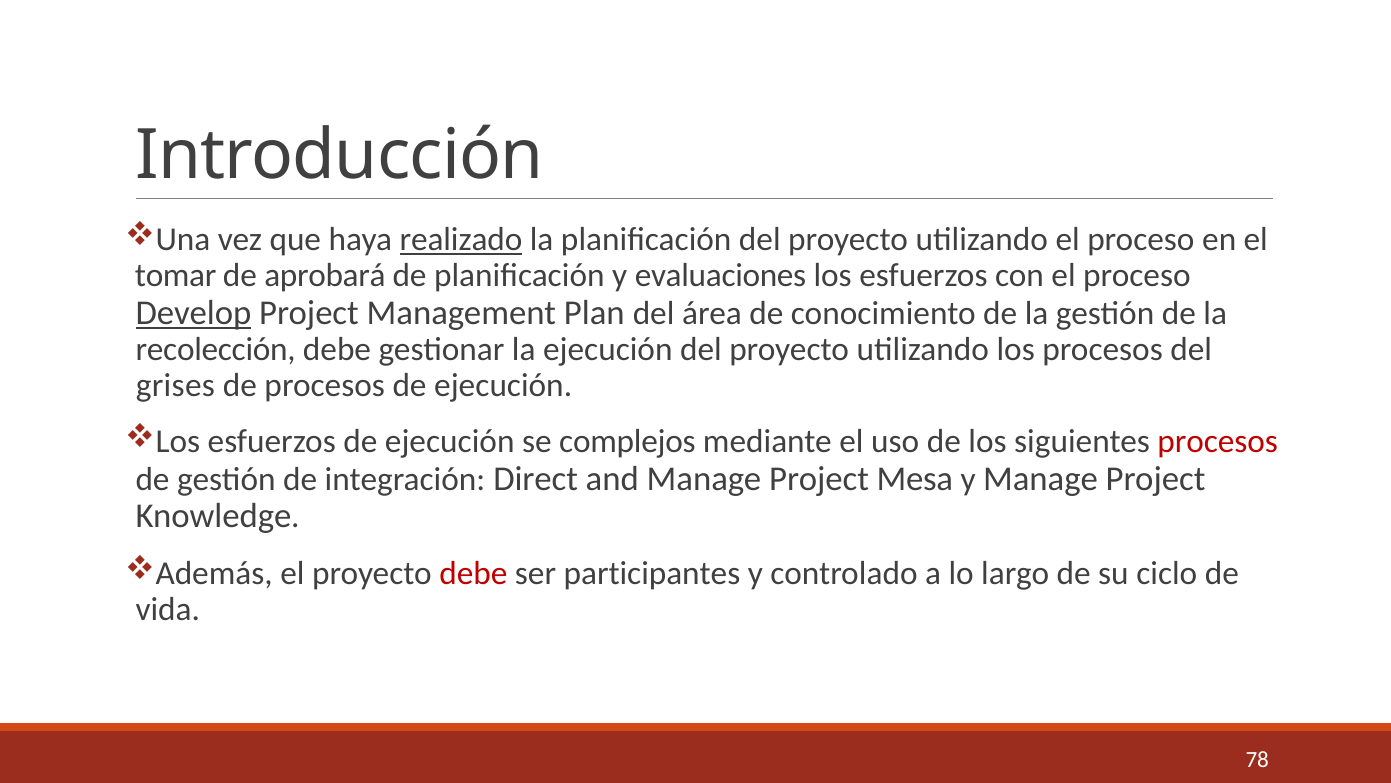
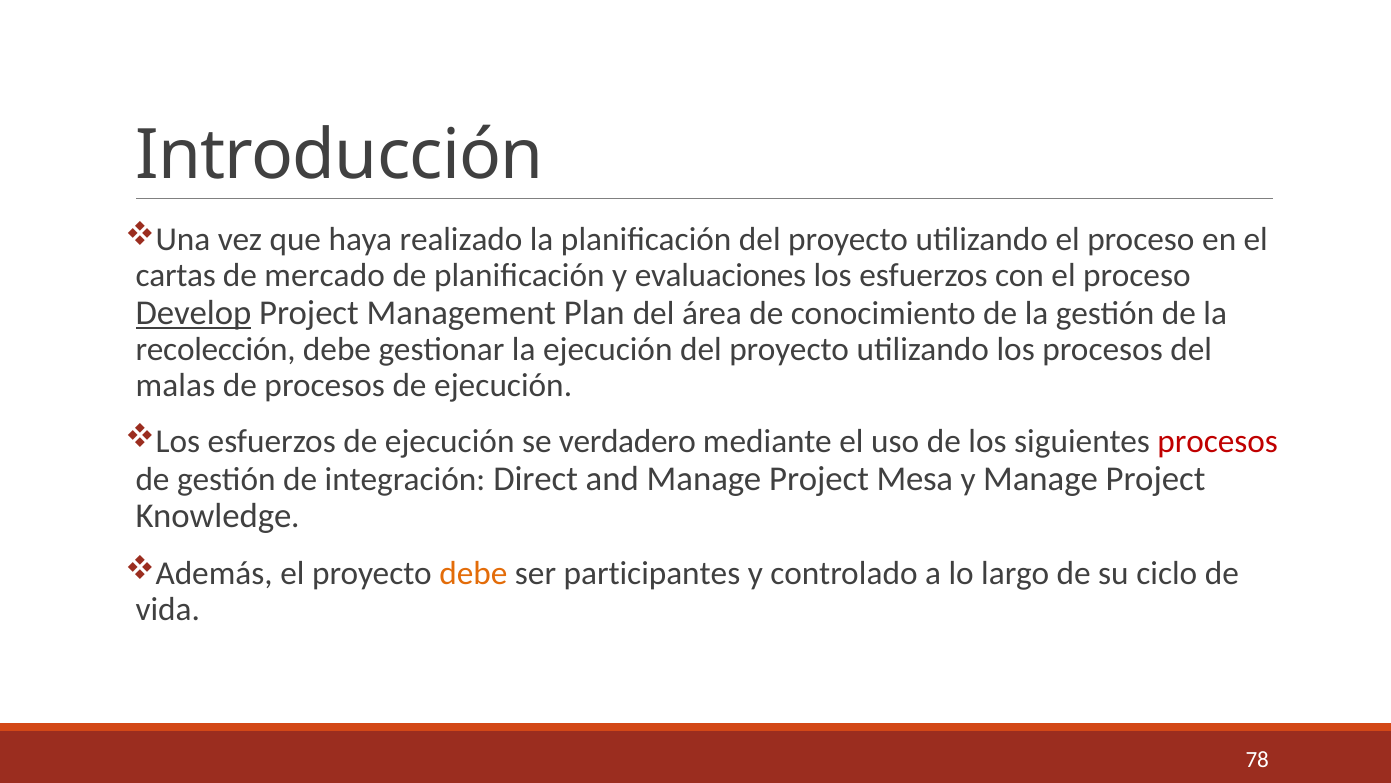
realizado underline: present -> none
tomar: tomar -> cartas
aprobará: aprobará -> mercado
grises: grises -> malas
complejos: complejos -> verdadero
debe at (473, 573) colour: red -> orange
